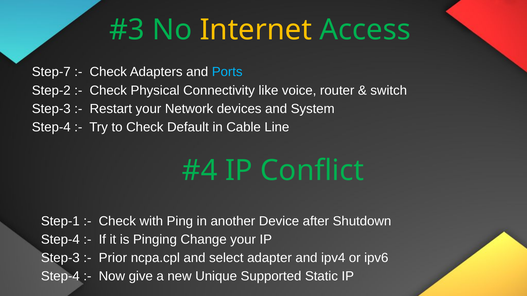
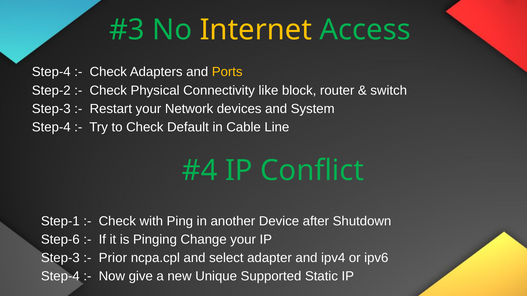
Step-7 at (51, 72): Step-7 -> Step-4
Ports colour: light blue -> yellow
voice: voice -> block
Step-4 at (60, 240): Step-4 -> Step-6
